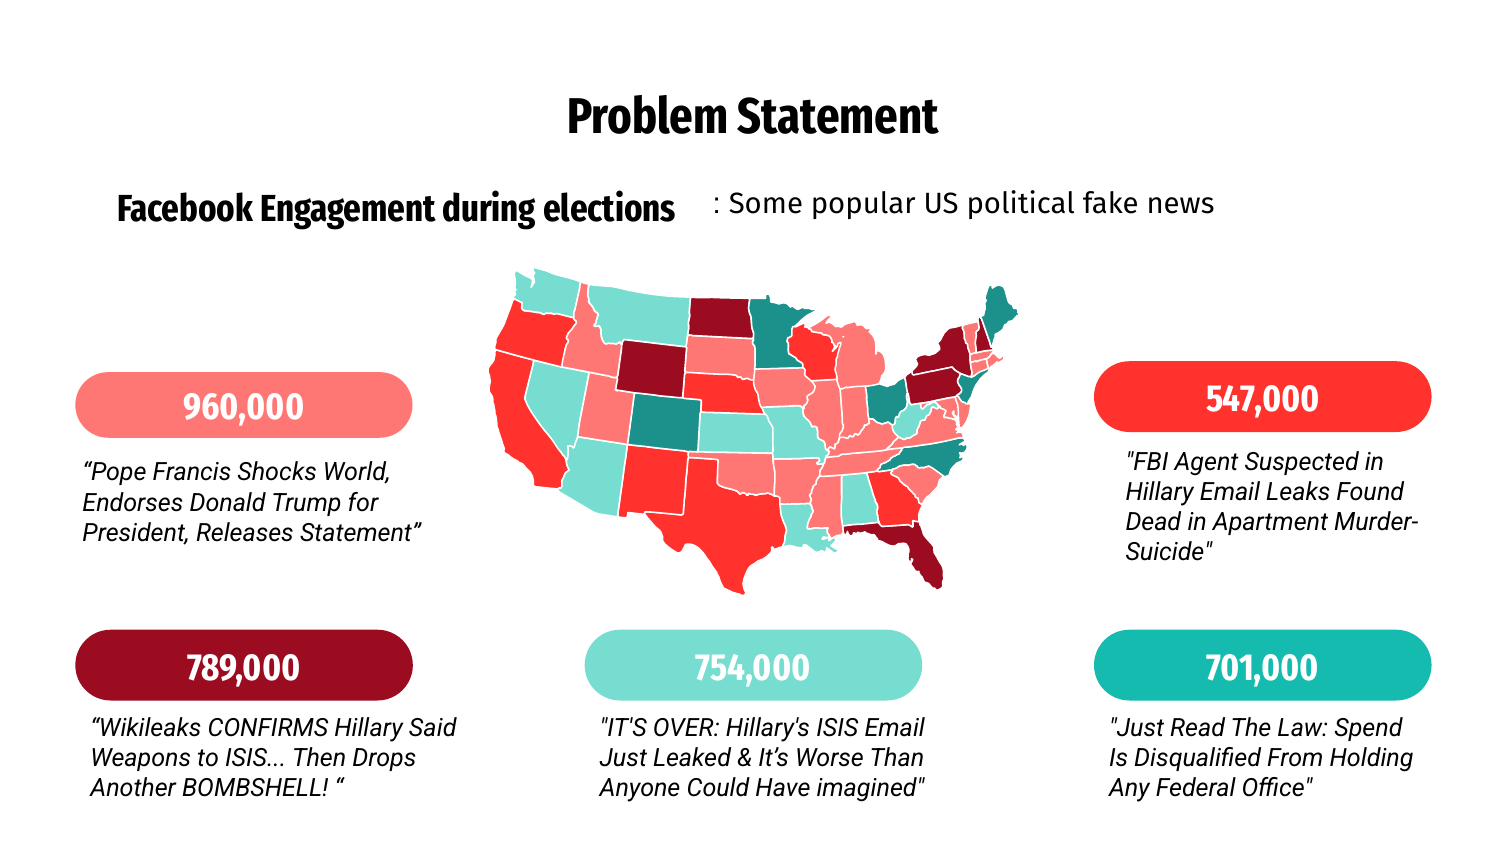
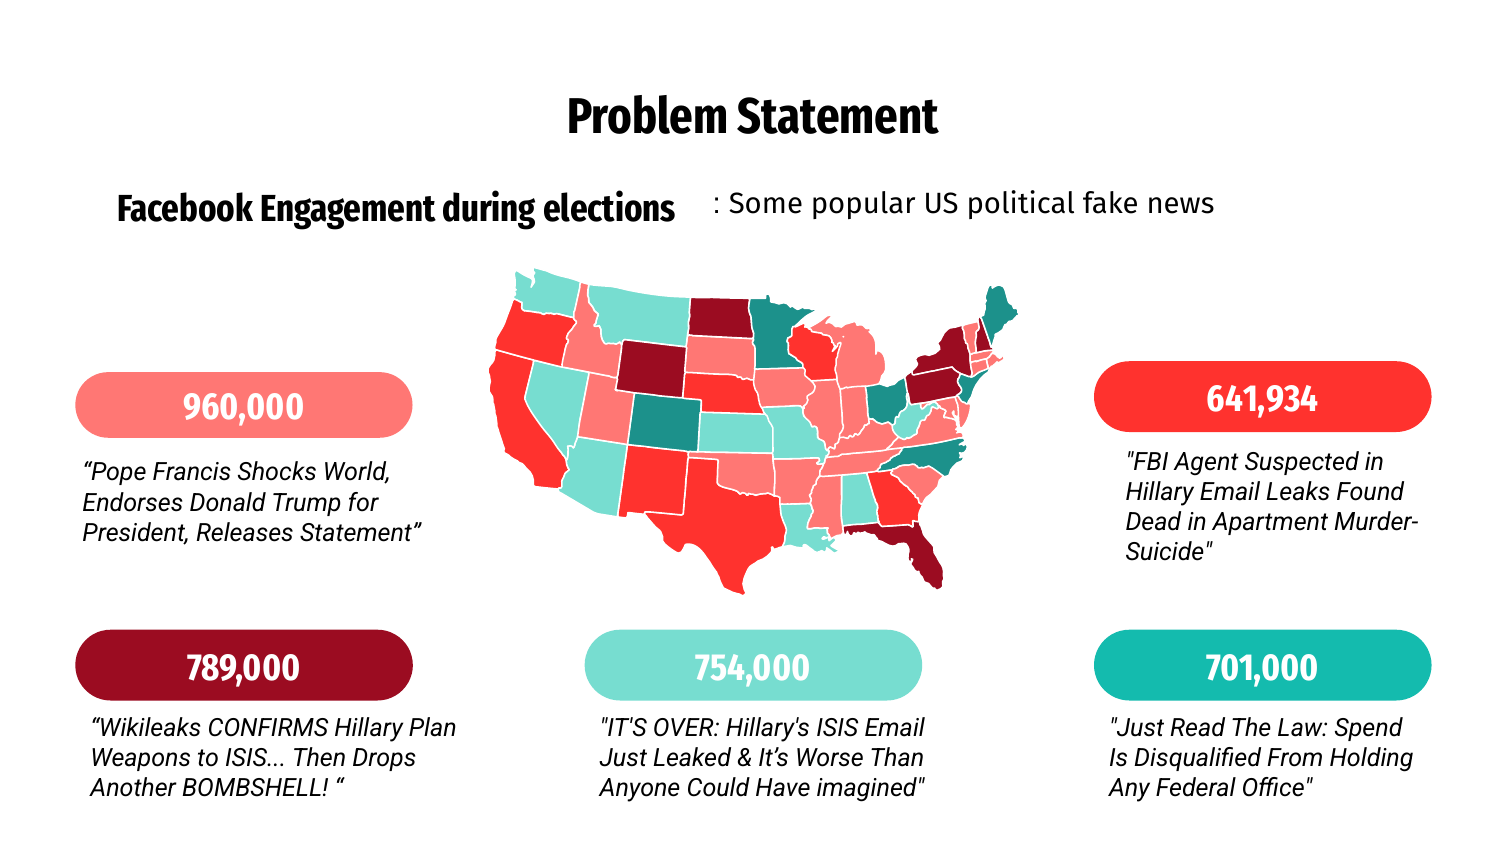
547,000: 547,000 -> 641,934
Said: Said -> Plan
